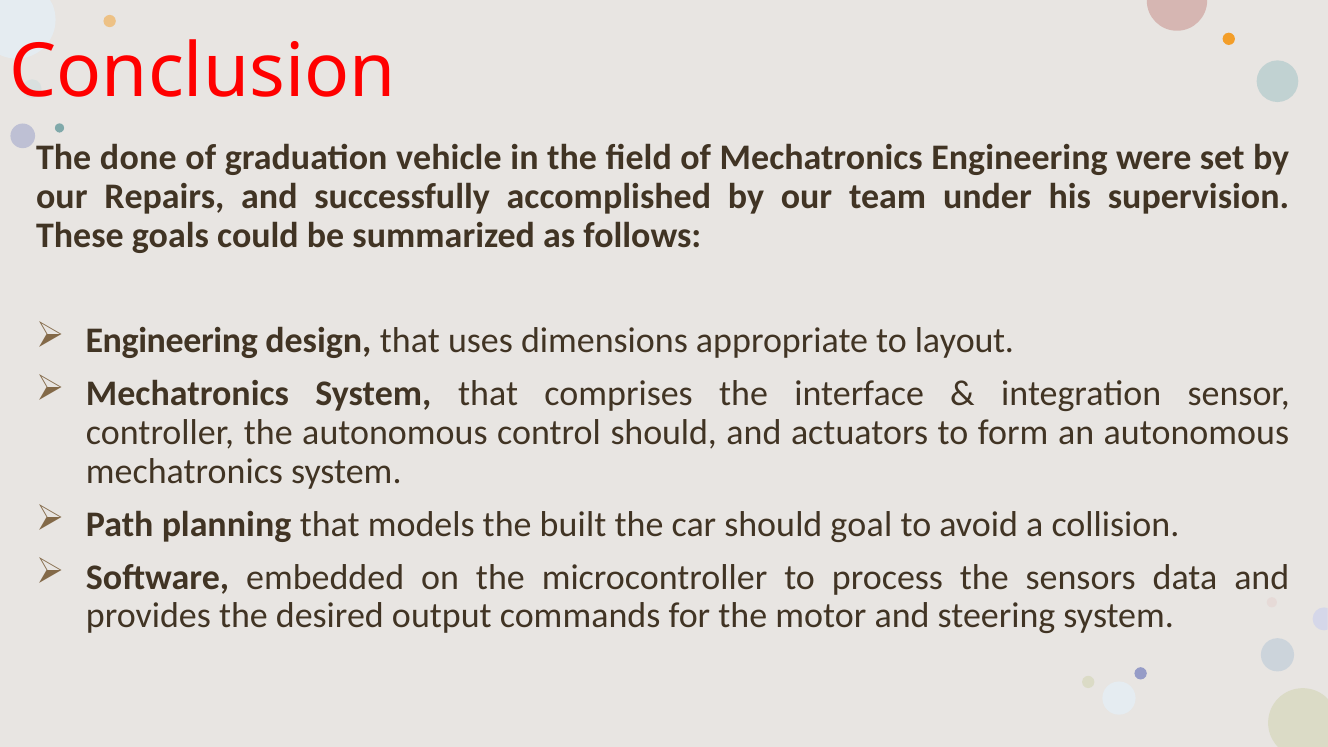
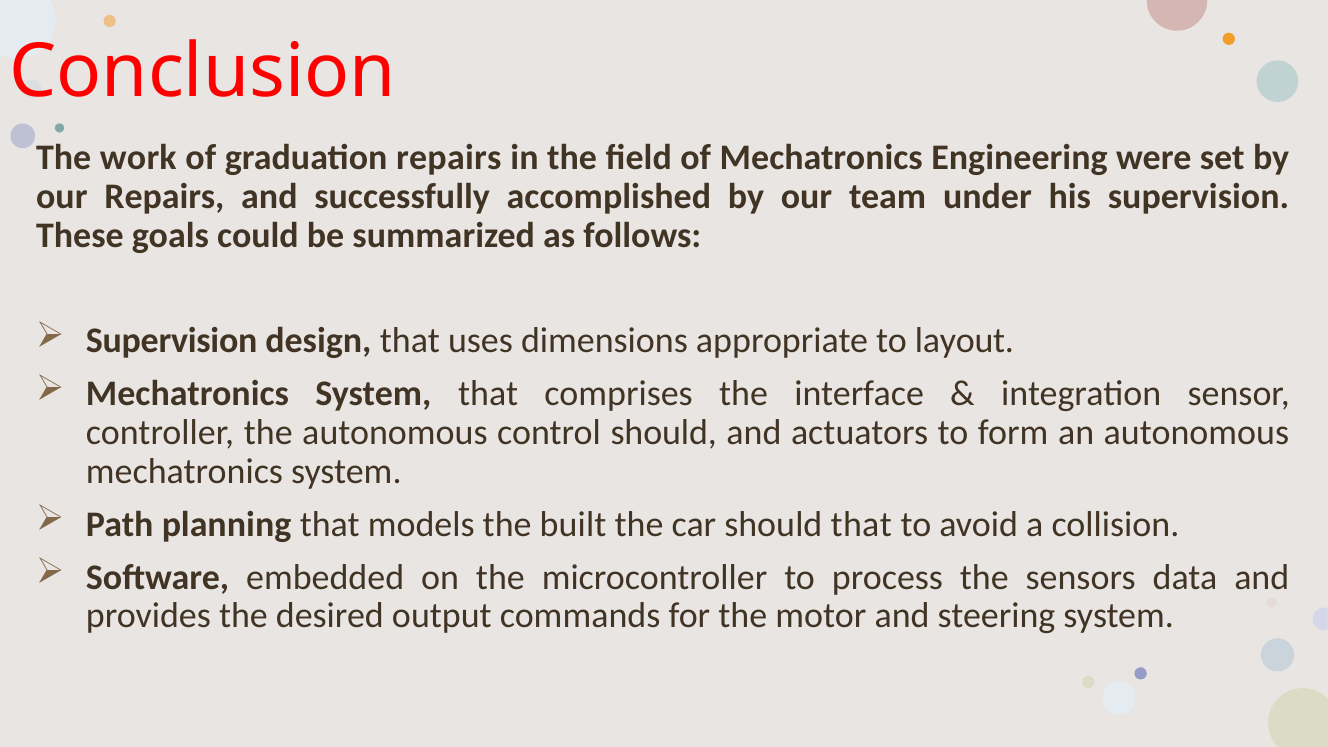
done: done -> work
graduation vehicle: vehicle -> repairs
Engineering at (172, 341): Engineering -> Supervision
should goal: goal -> that
